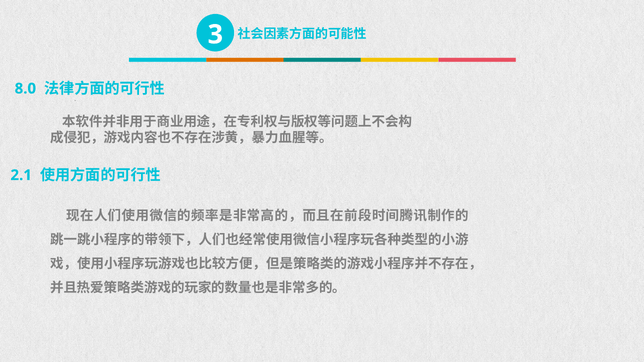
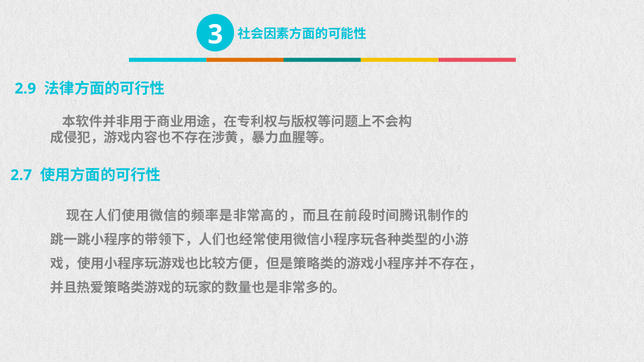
8.0: 8.0 -> 2.9
2.1: 2.1 -> 2.7
